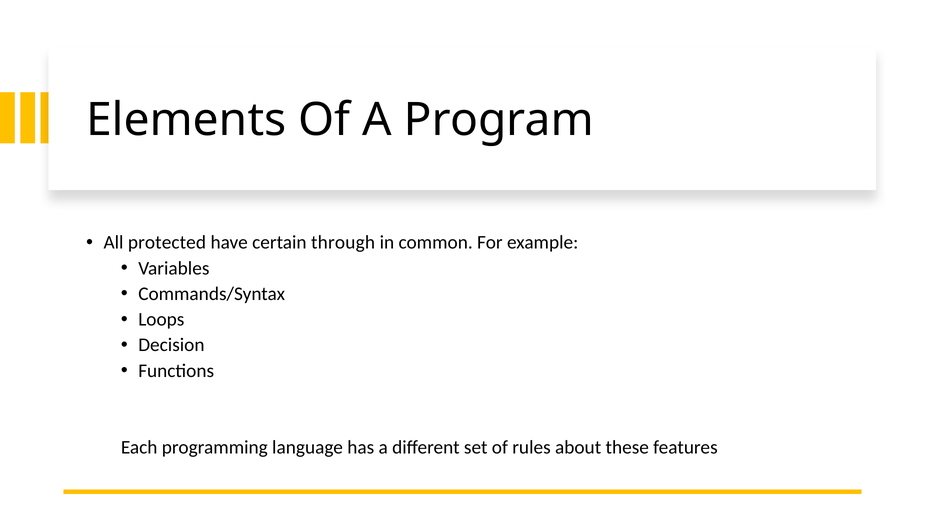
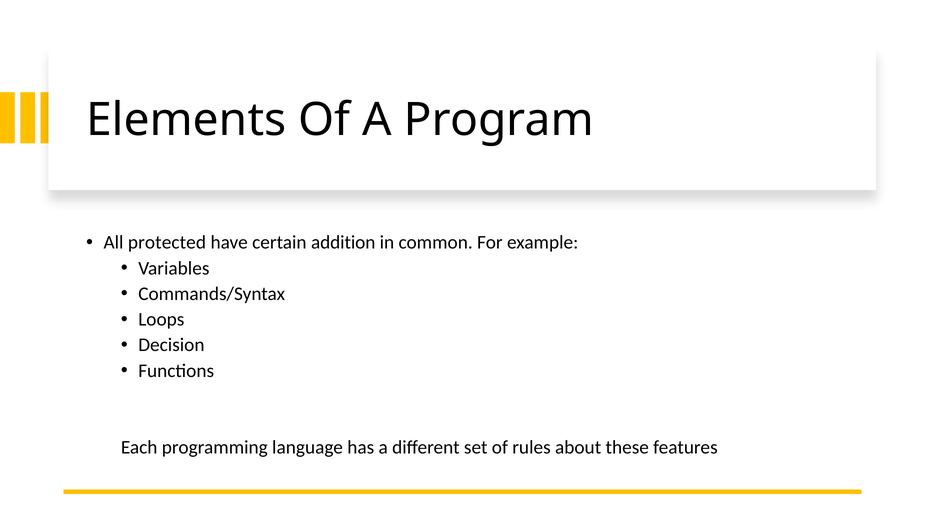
through: through -> addition
